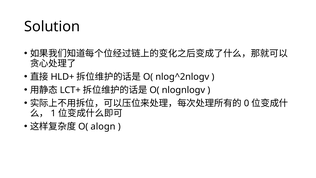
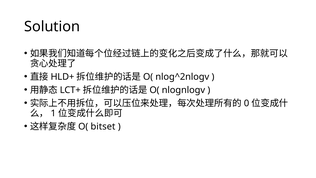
alogn: alogn -> bitset
